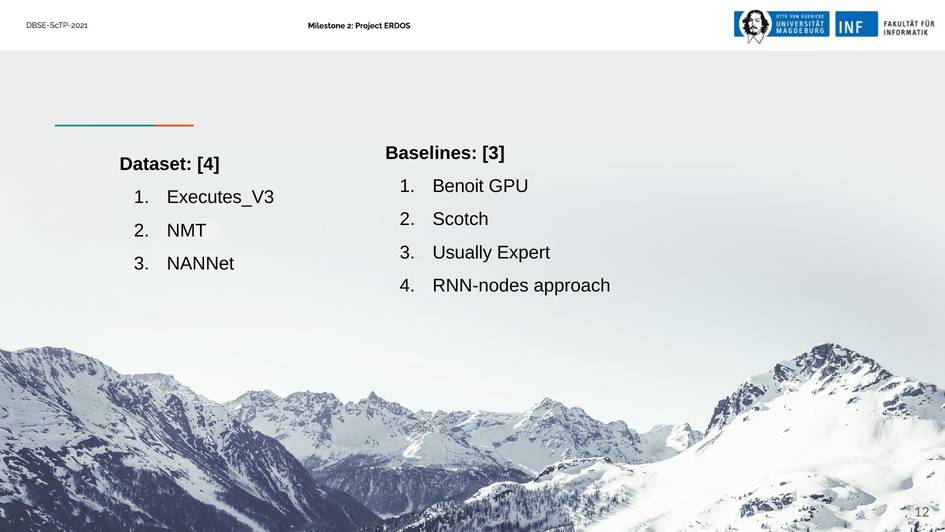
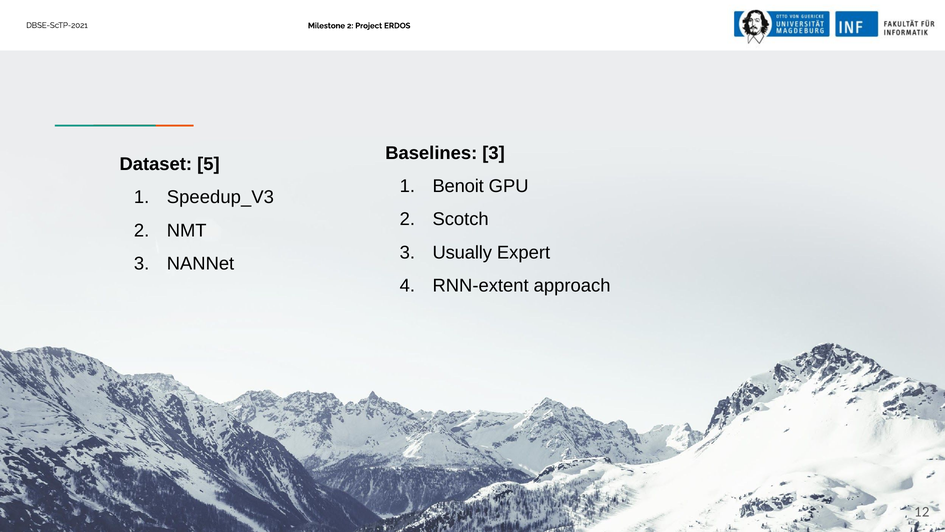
Dataset 4: 4 -> 5
Executes_V3: Executes_V3 -> Speedup_V3
RNN-nodes: RNN-nodes -> RNN-extent
